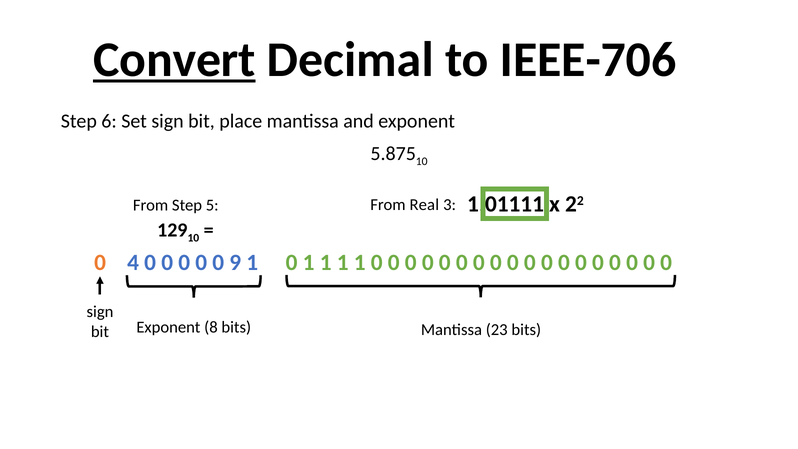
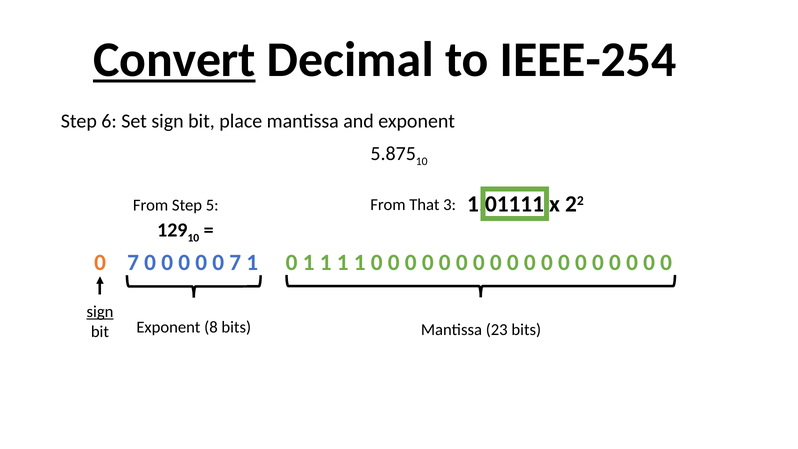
IEEE-706: IEEE-706 -> IEEE-254
Real: Real -> That
4 at (133, 262): 4 -> 7
0 0 9: 9 -> 7
sign at (100, 312) underline: none -> present
